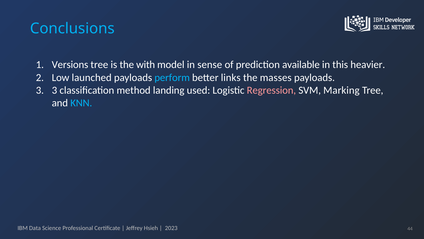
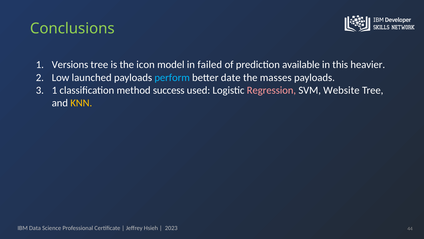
Conclusions colour: light blue -> light green
with: with -> icon
sense: sense -> failed
links: links -> date
3 at (54, 90): 3 -> 1
landing: landing -> success
Marking: Marking -> Website
KNN colour: light blue -> yellow
